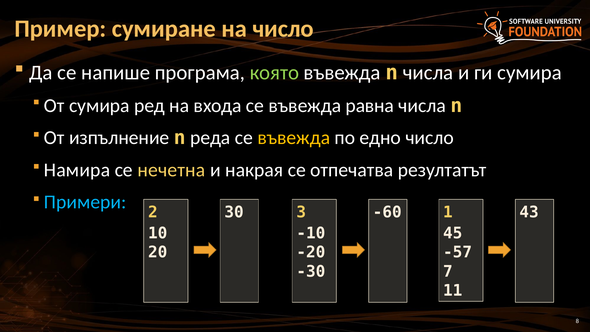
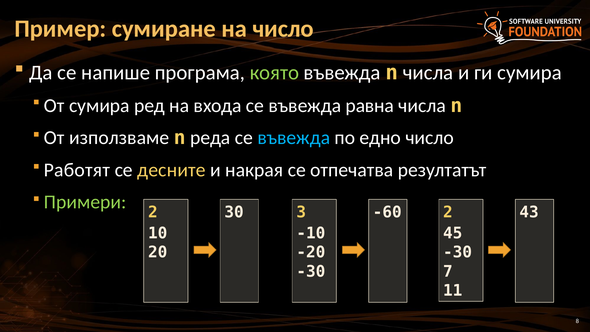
изпълнение: изпълнение -> използваме
въвежда at (294, 138) colour: yellow -> light blue
Намира: Намира -> Работят
нечетна: нечетна -> десните
Примери colour: light blue -> light green
30 1: 1 -> 2
-57 at (458, 252): -57 -> -30
